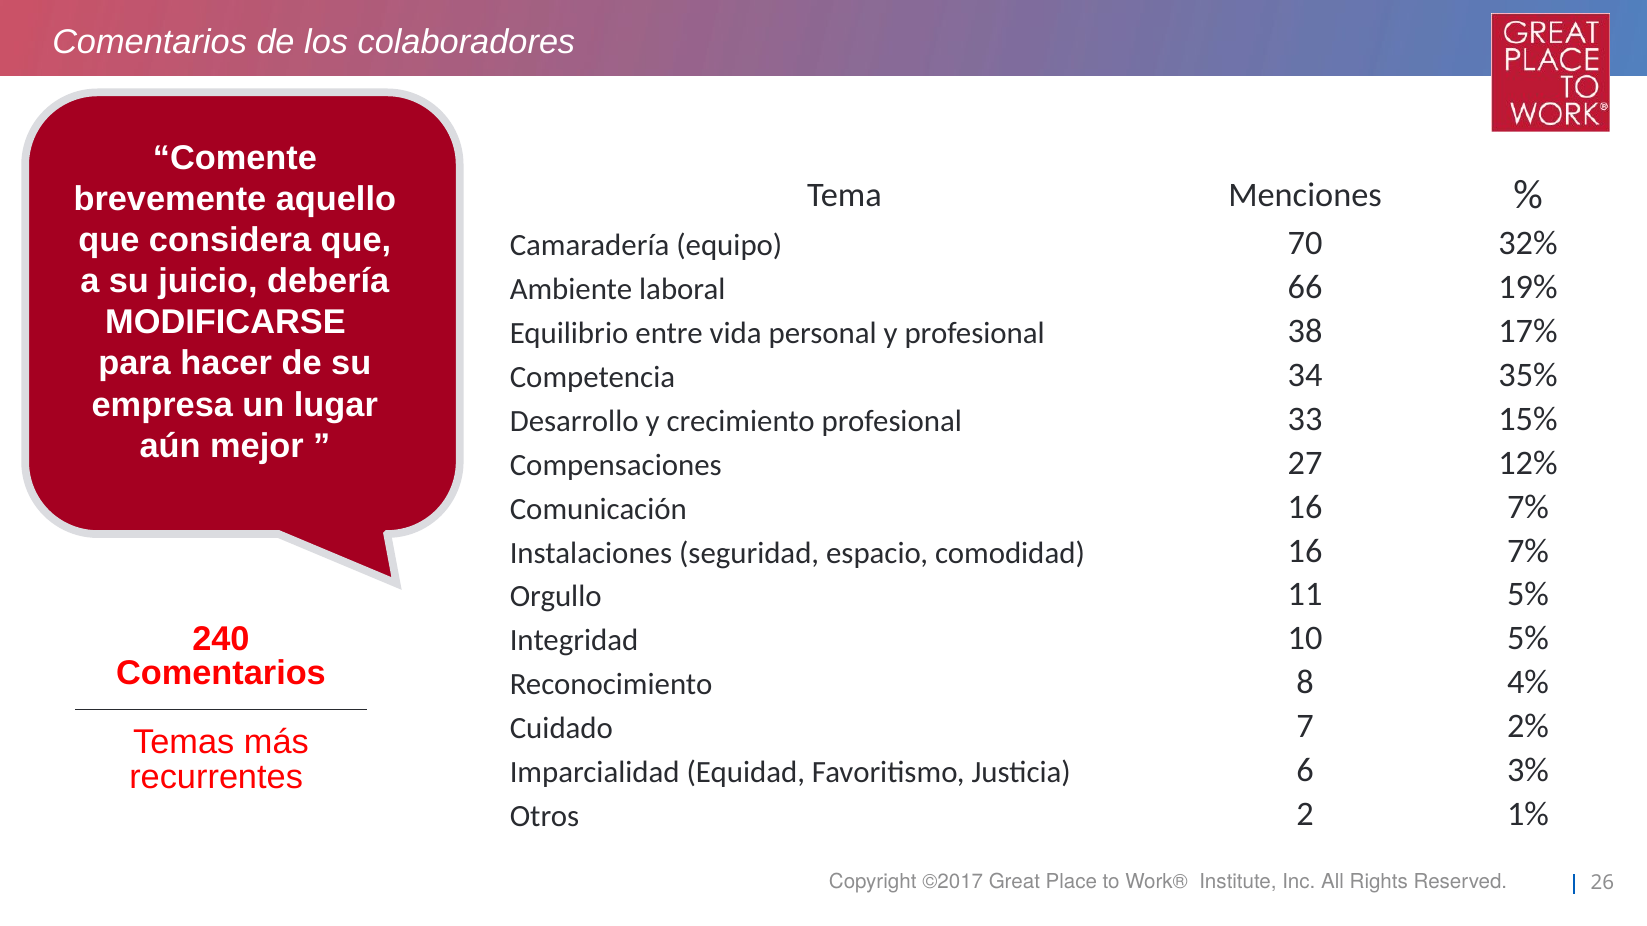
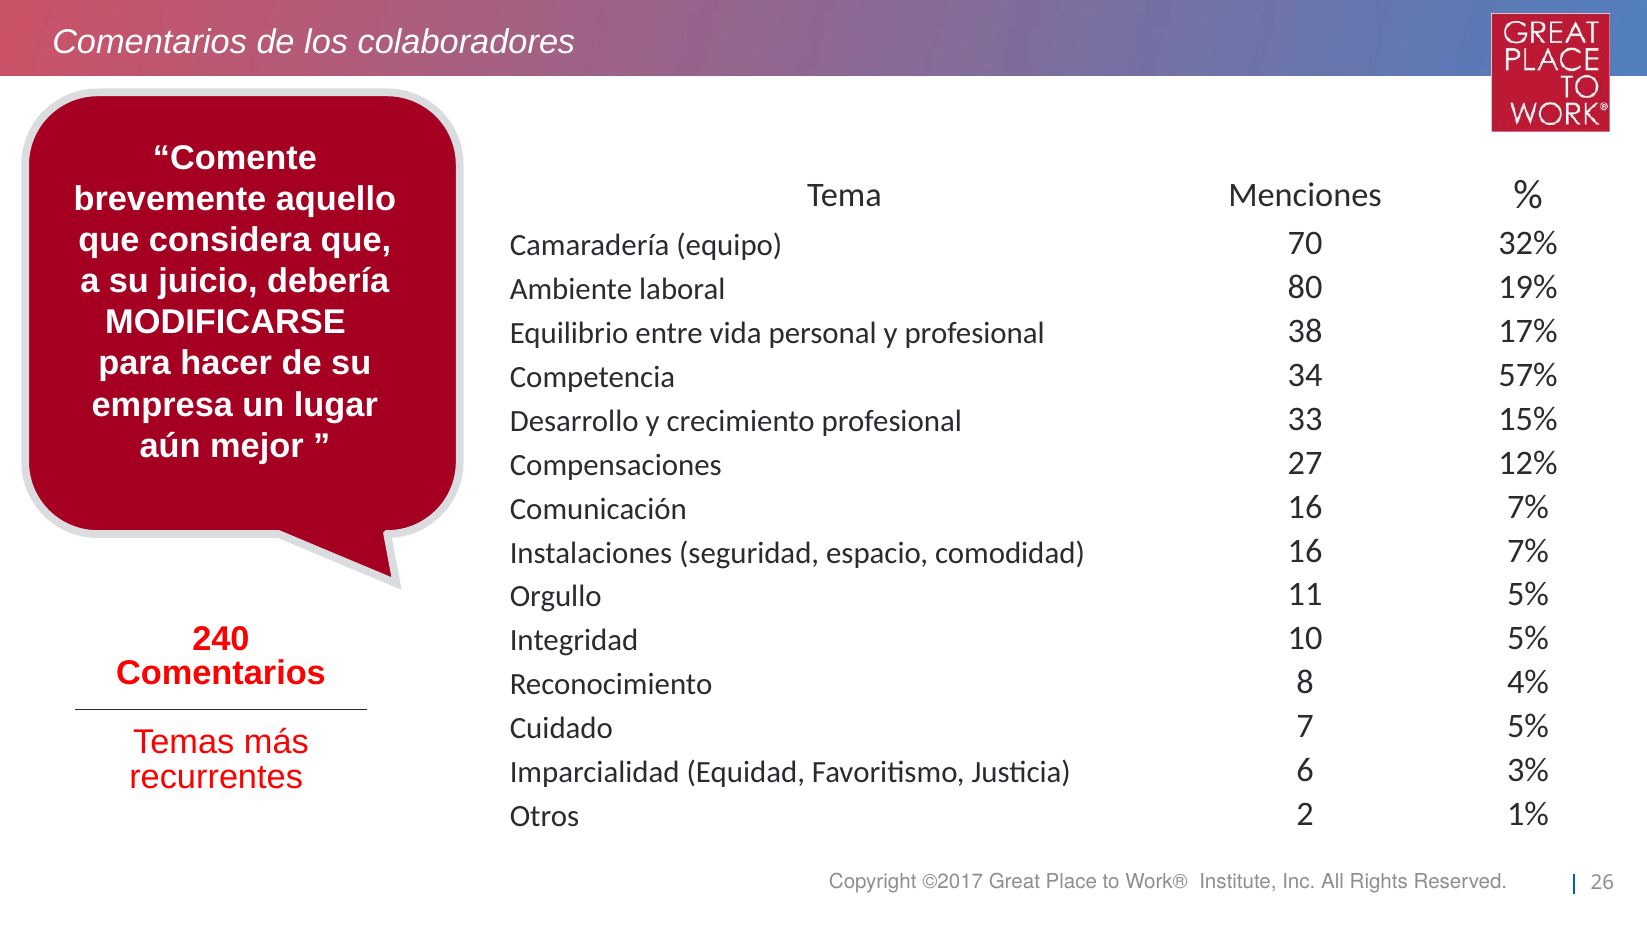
66: 66 -> 80
35%: 35% -> 57%
7 2%: 2% -> 5%
